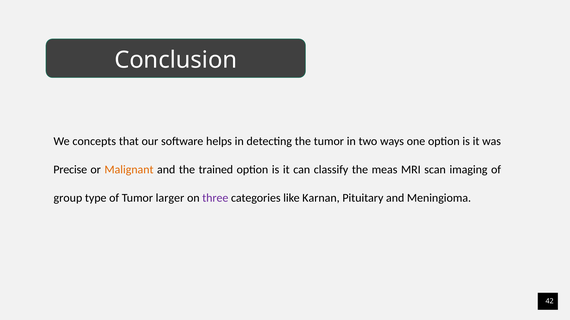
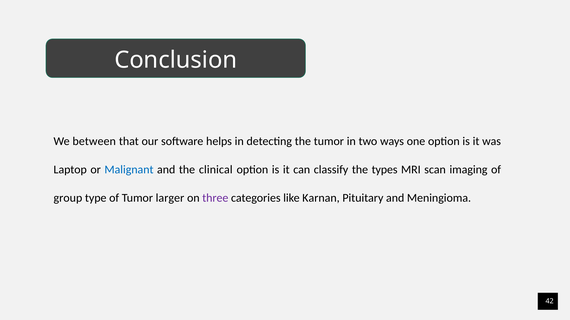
concepts: concepts -> between
Precise: Precise -> Laptop
Malignant colour: orange -> blue
trained: trained -> clinical
meas: meas -> types
